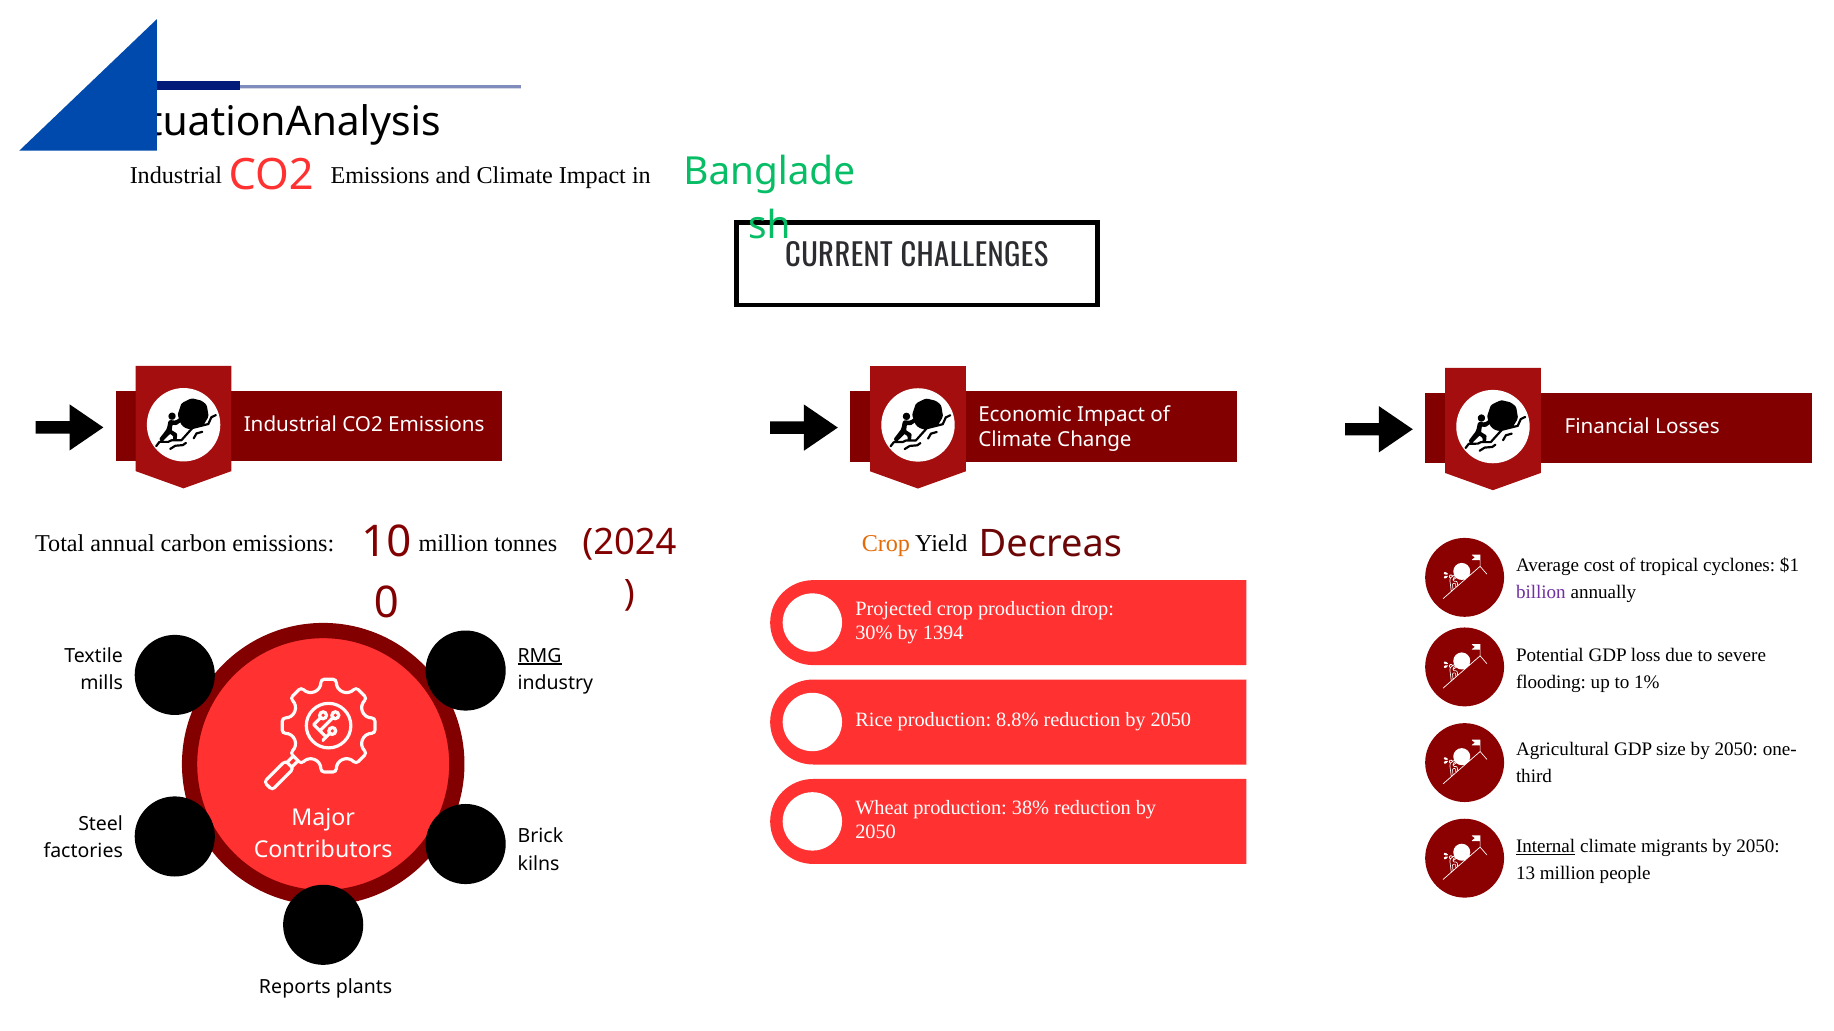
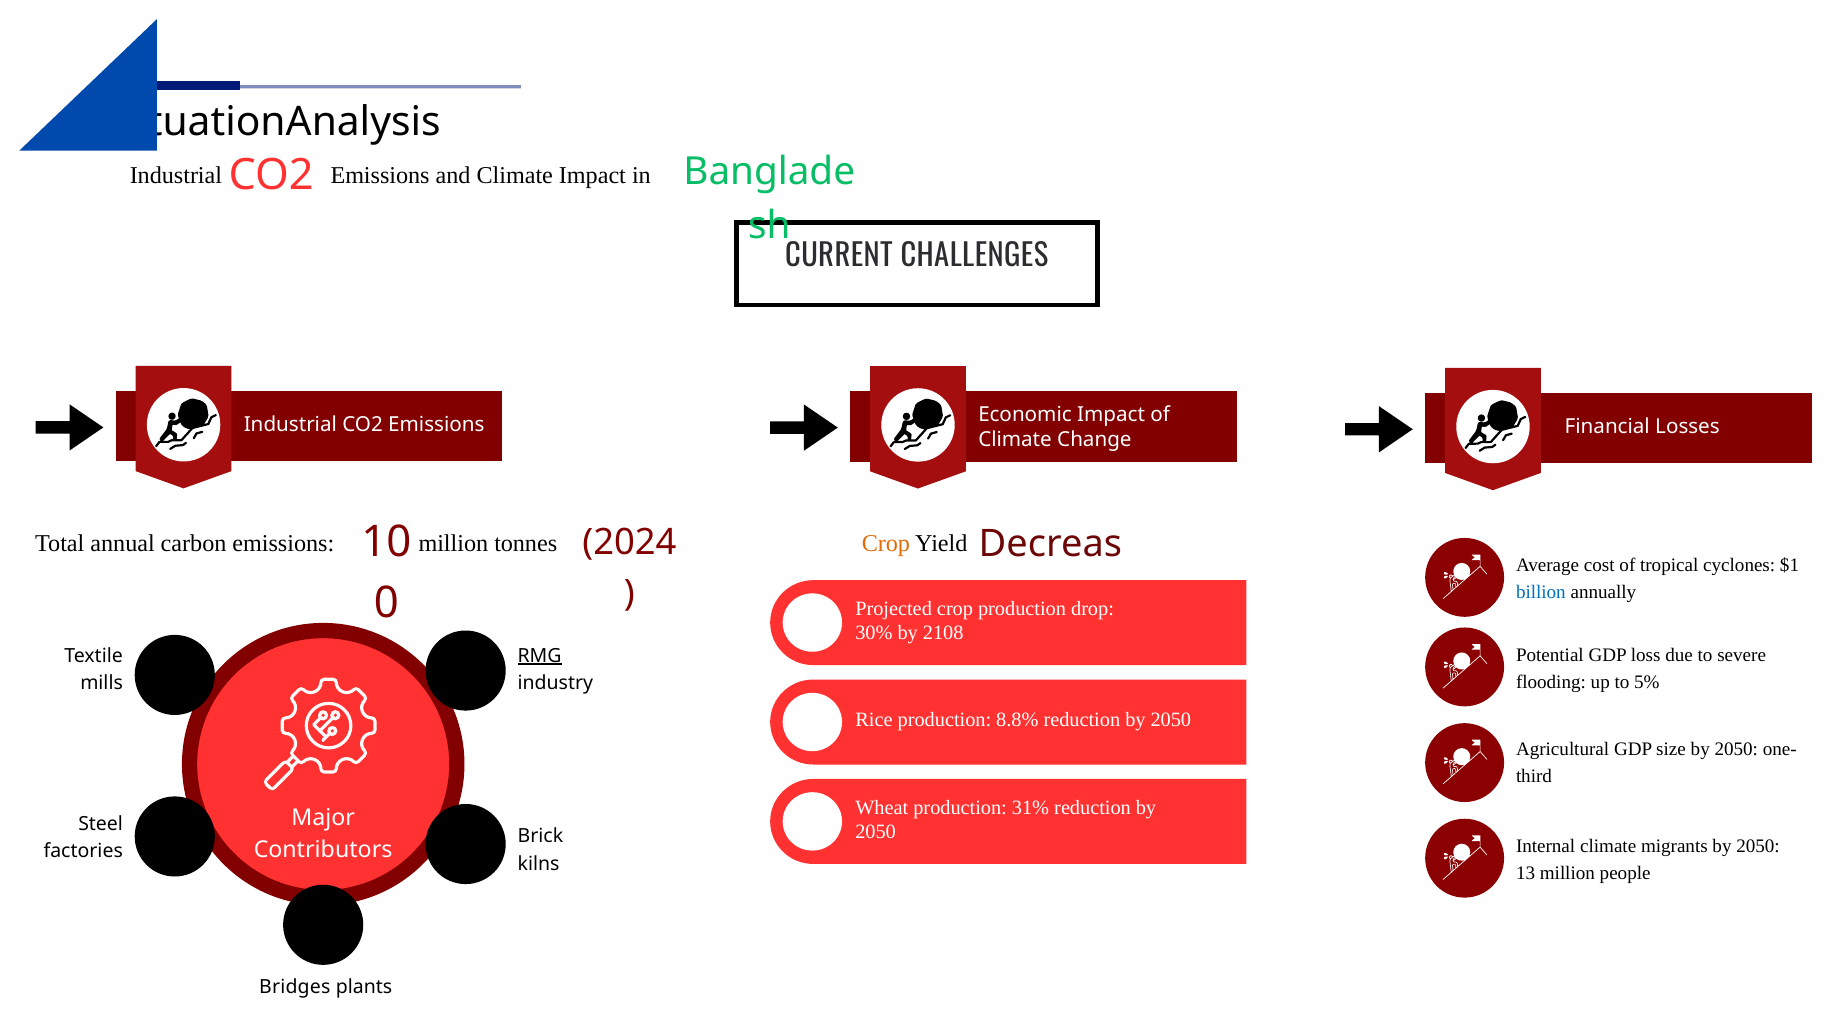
billion colour: purple -> blue
1394: 1394 -> 2108
1%: 1% -> 5%
38%: 38% -> 31%
Internal underline: present -> none
Reports: Reports -> Bridges
